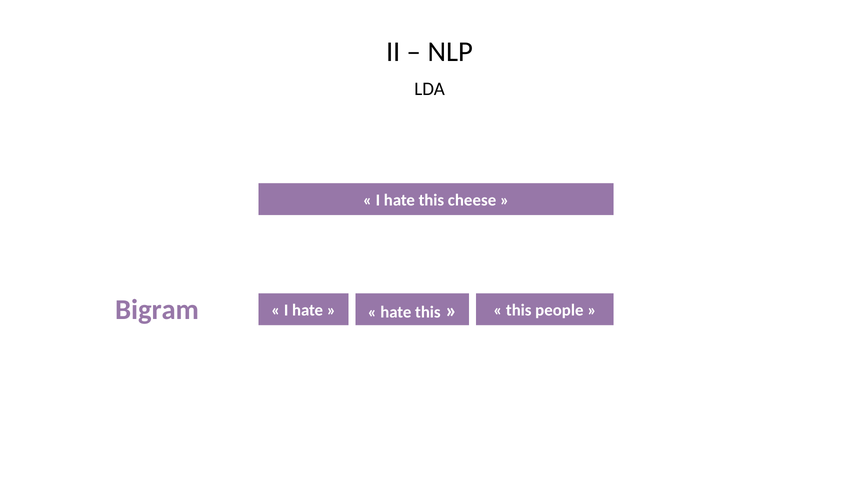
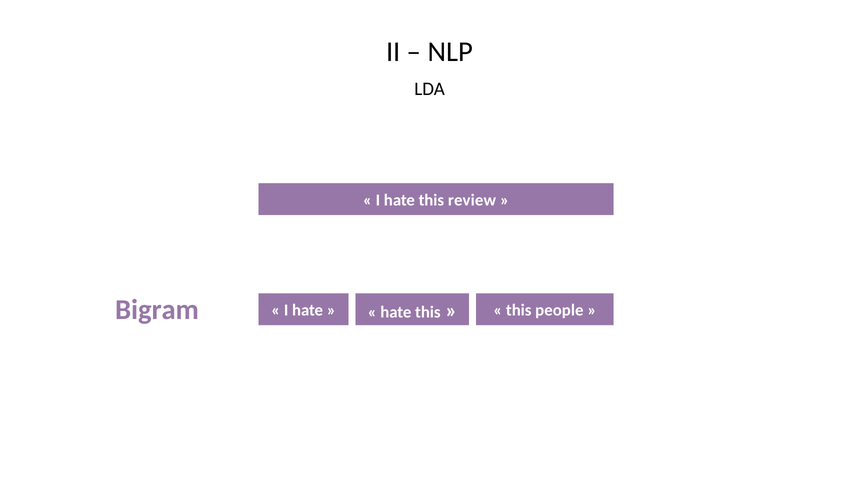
cheese: cheese -> review
